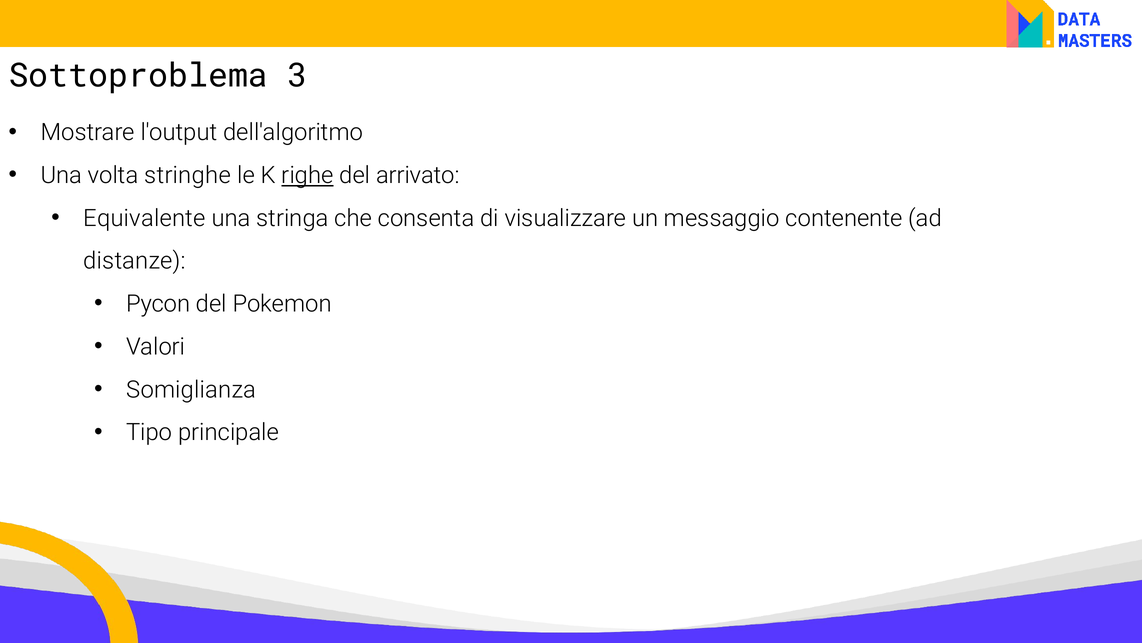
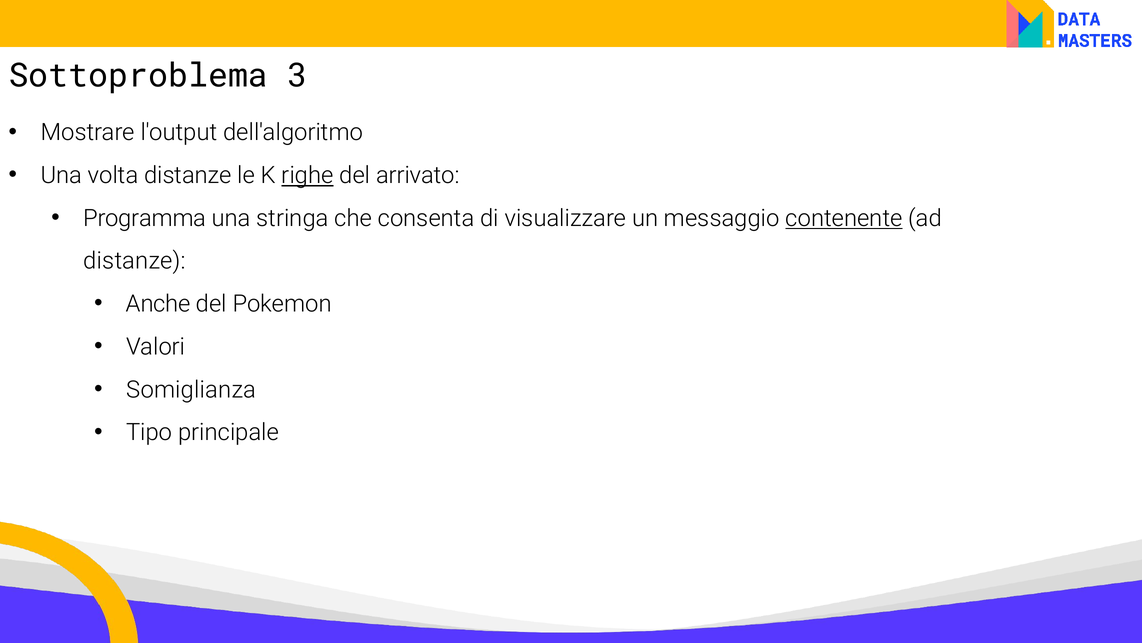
volta stringhe: stringhe -> distanze
Equivalente: Equivalente -> Programma
contenente underline: none -> present
Pycon: Pycon -> Anche
